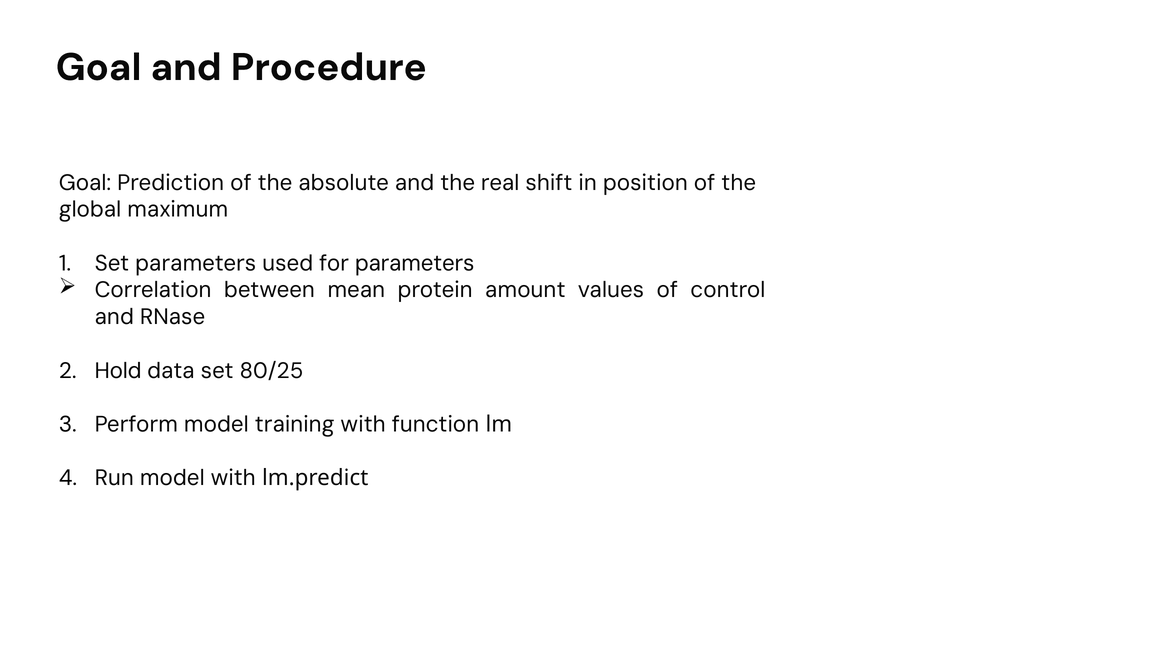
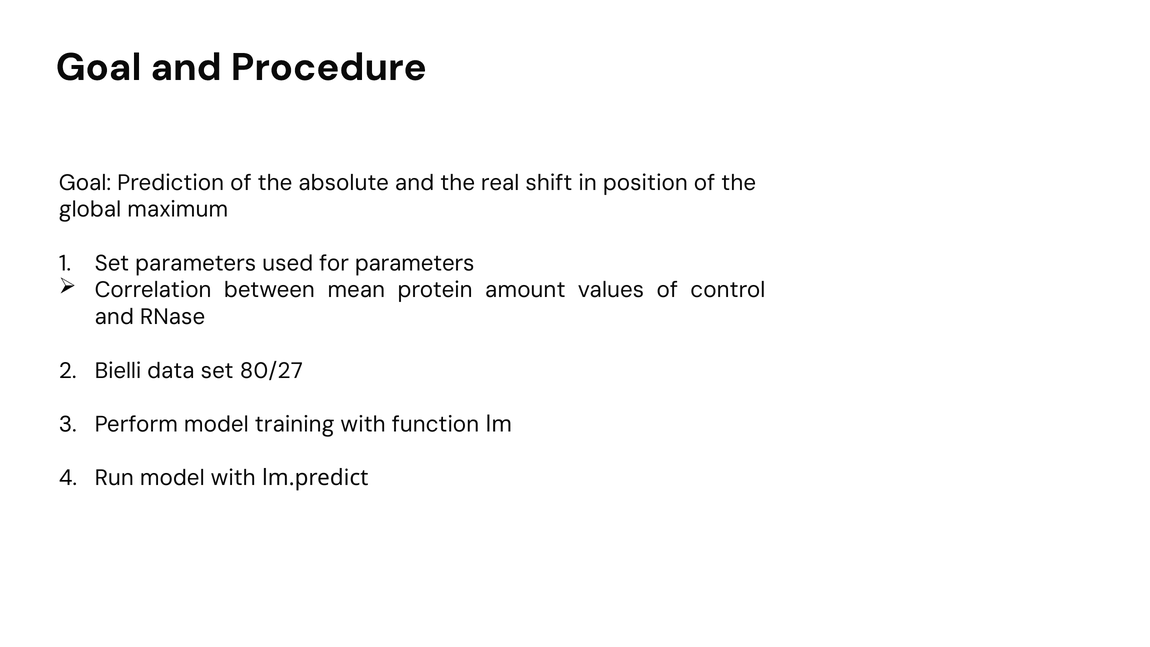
Hold: Hold -> Bielli
80/25: 80/25 -> 80/27
